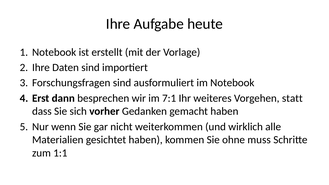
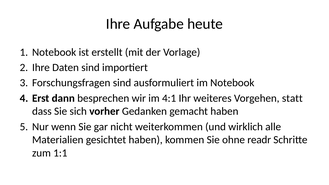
7:1: 7:1 -> 4:1
muss: muss -> readr
